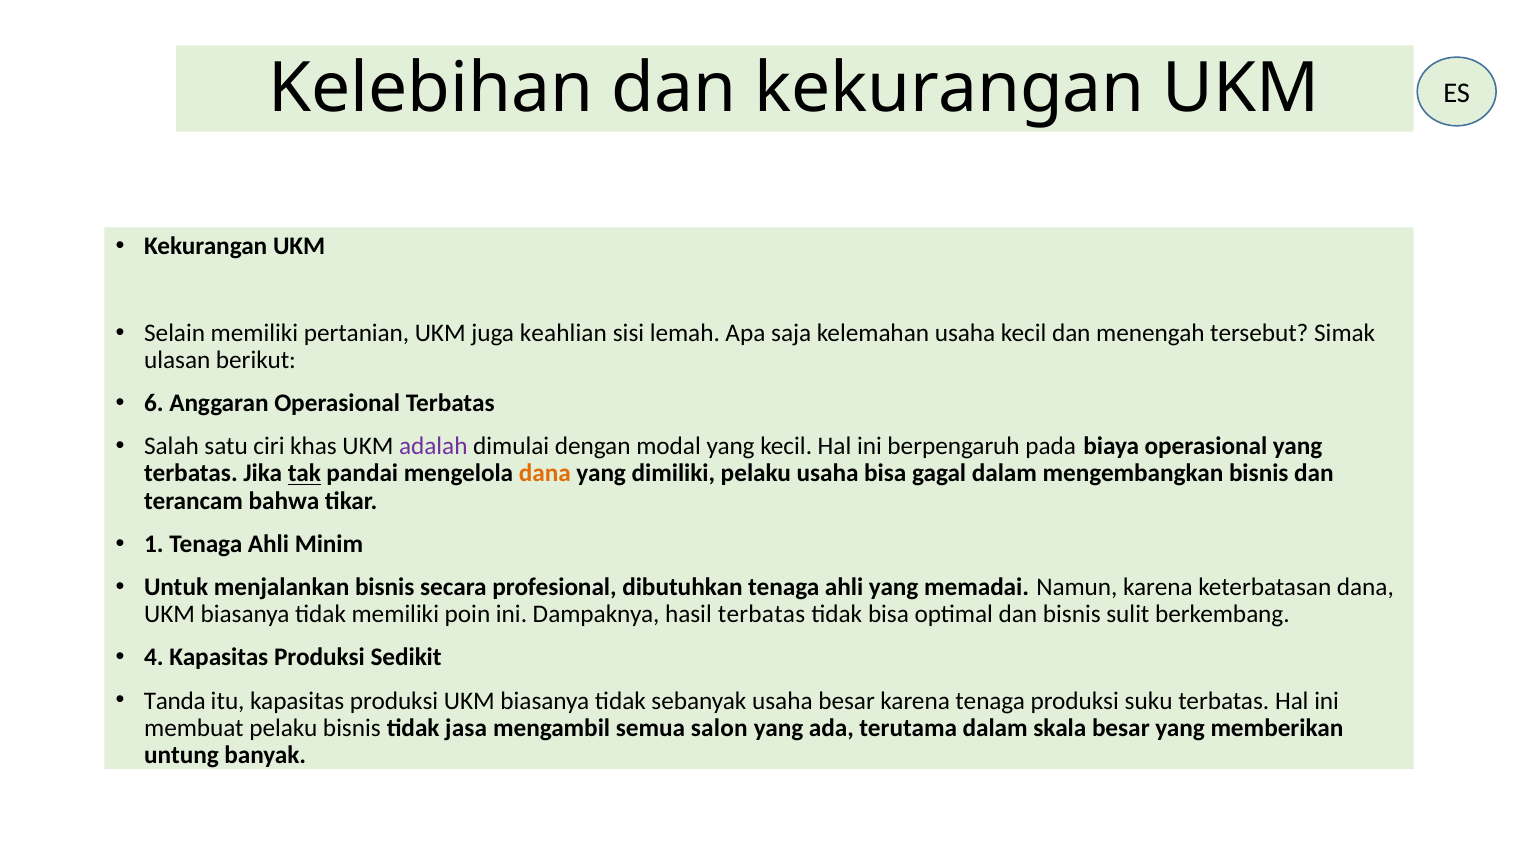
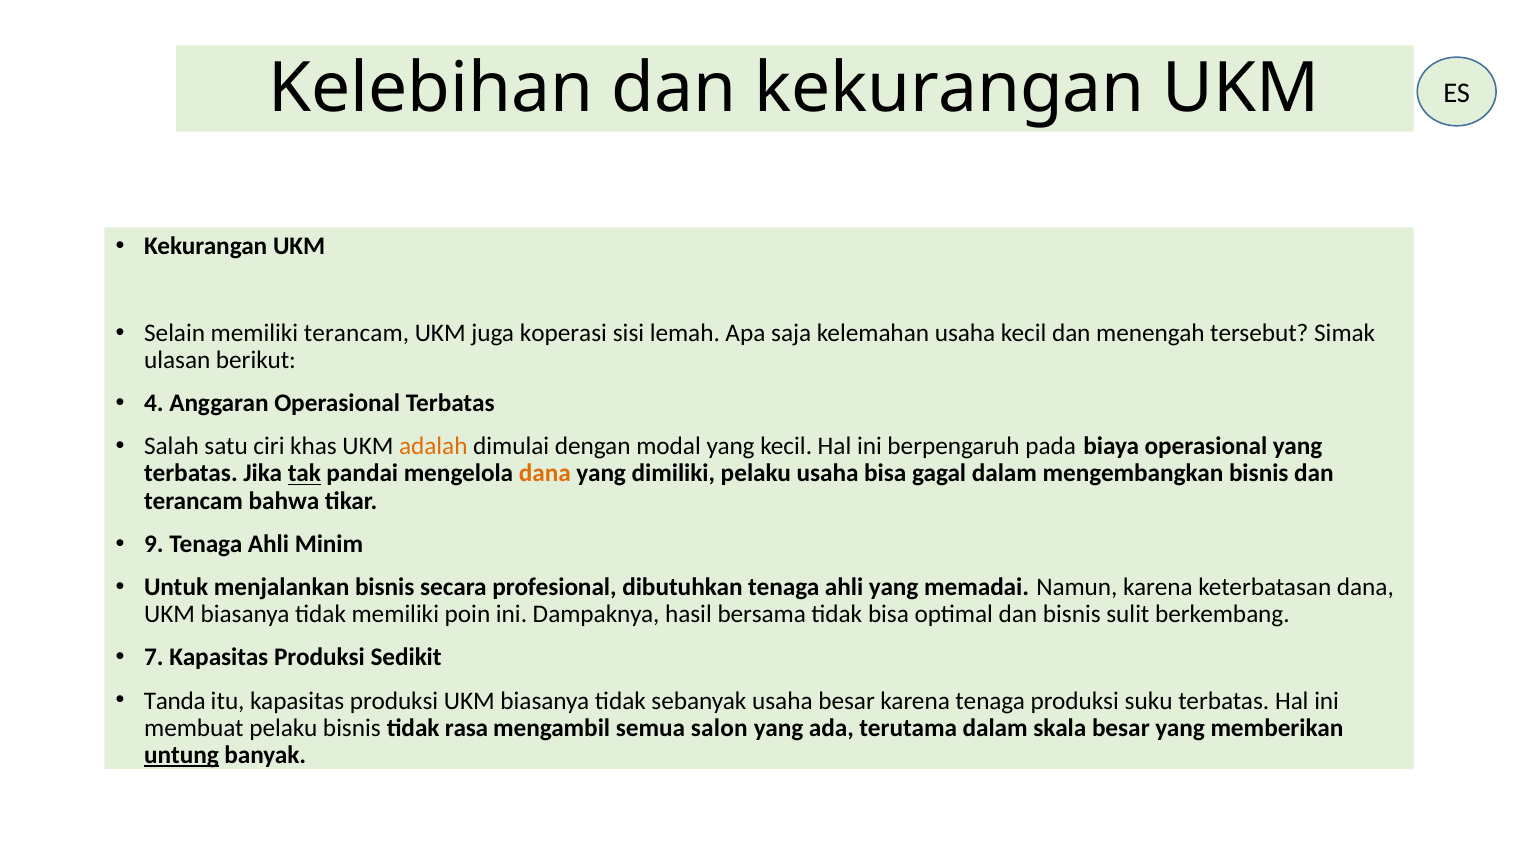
memiliki pertanian: pertanian -> terancam
keahlian: keahlian -> koperasi
6: 6 -> 4
adalah colour: purple -> orange
1: 1 -> 9
hasil terbatas: terbatas -> bersama
4: 4 -> 7
jasa: jasa -> rasa
untung underline: none -> present
